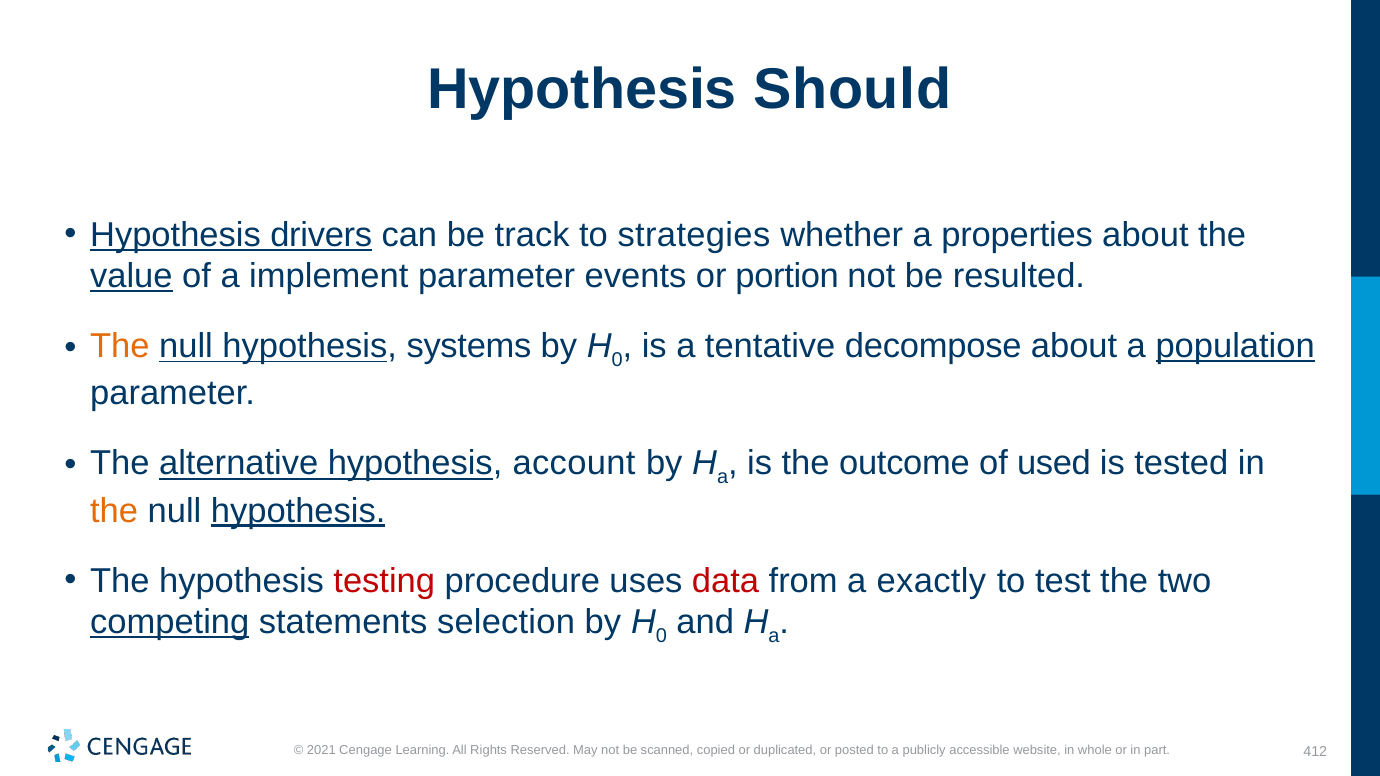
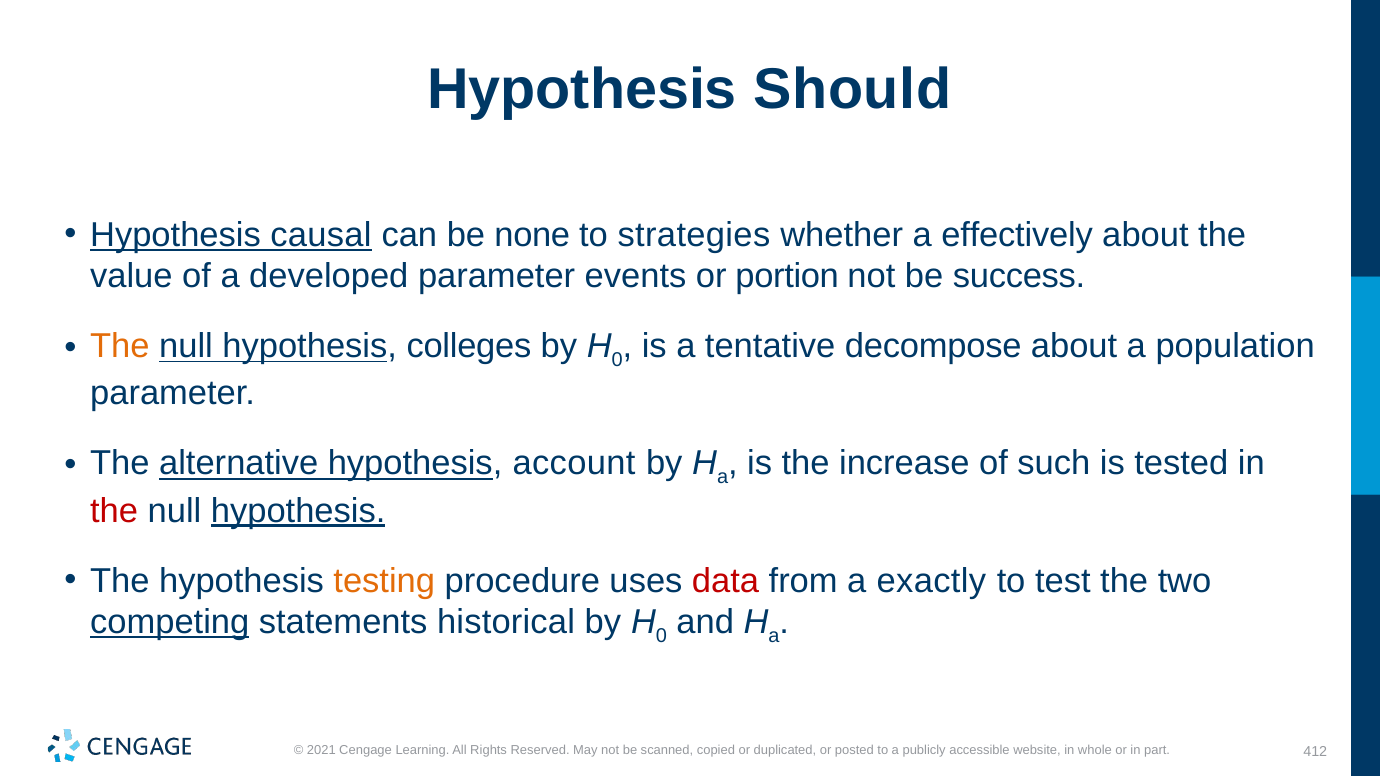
drivers: drivers -> causal
track: track -> none
properties: properties -> effectively
value underline: present -> none
implement: implement -> developed
resulted: resulted -> success
systems: systems -> colleges
population underline: present -> none
outcome: outcome -> increase
used: used -> such
the at (114, 511) colour: orange -> red
testing colour: red -> orange
selection: selection -> historical
